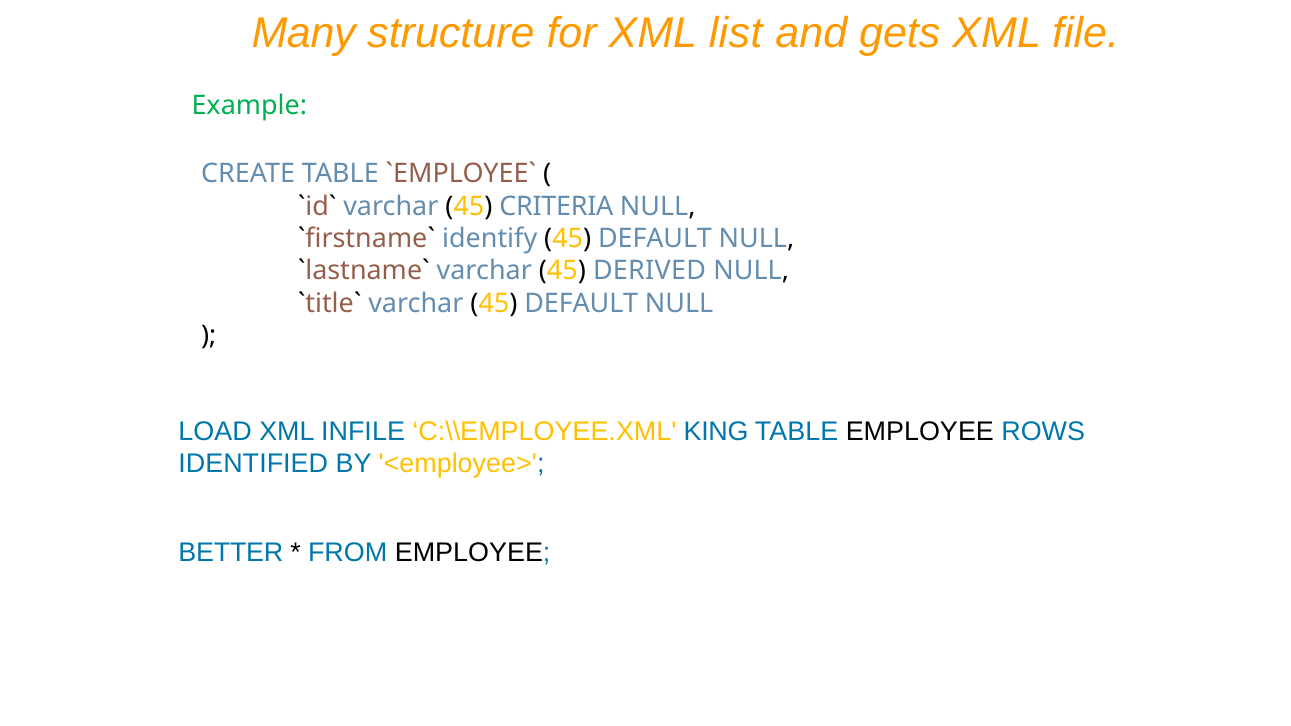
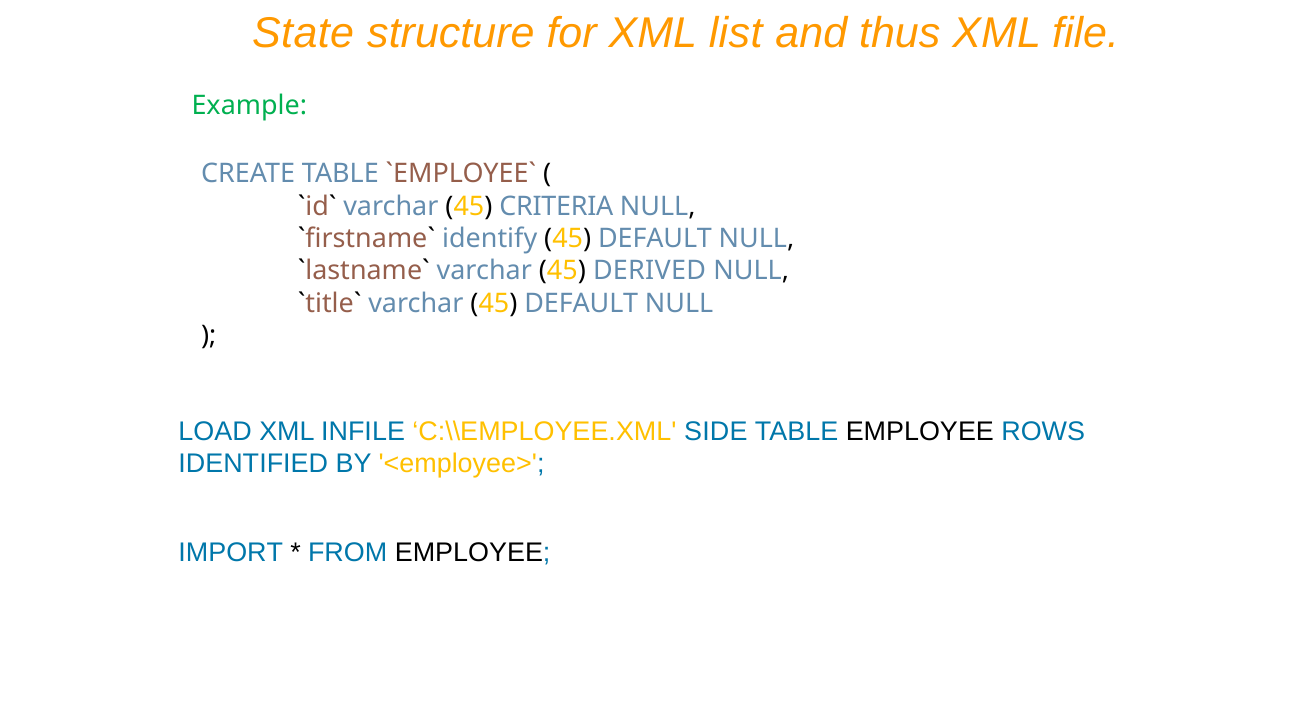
Many: Many -> State
gets: gets -> thus
KING: KING -> SIDE
BETTER: BETTER -> IMPORT
